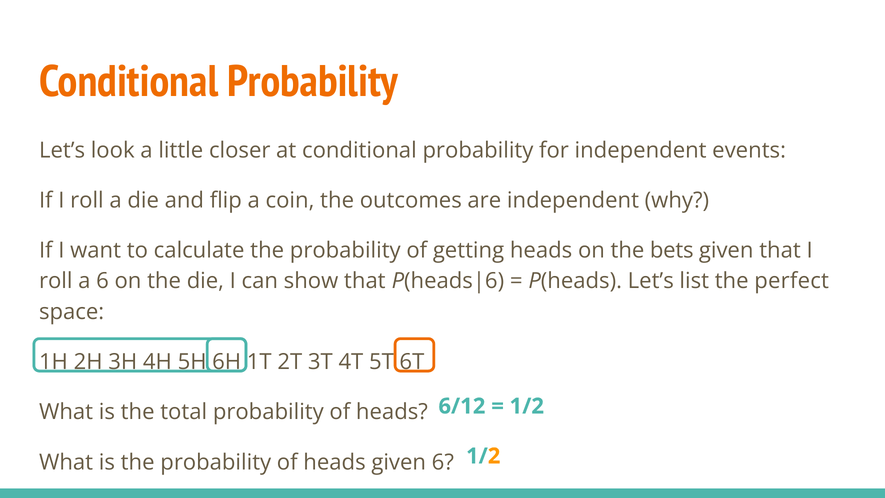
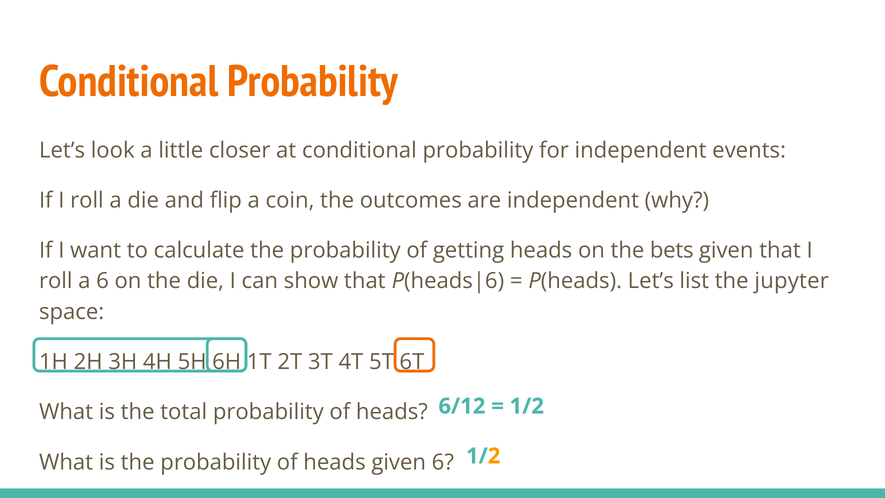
perfect: perfect -> jupyter
